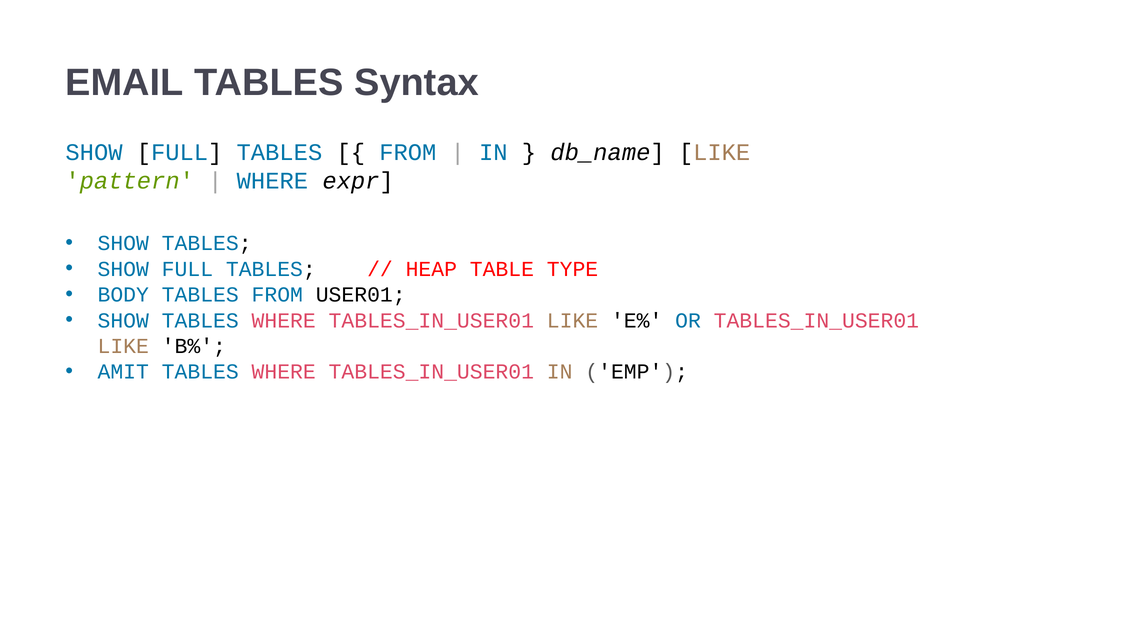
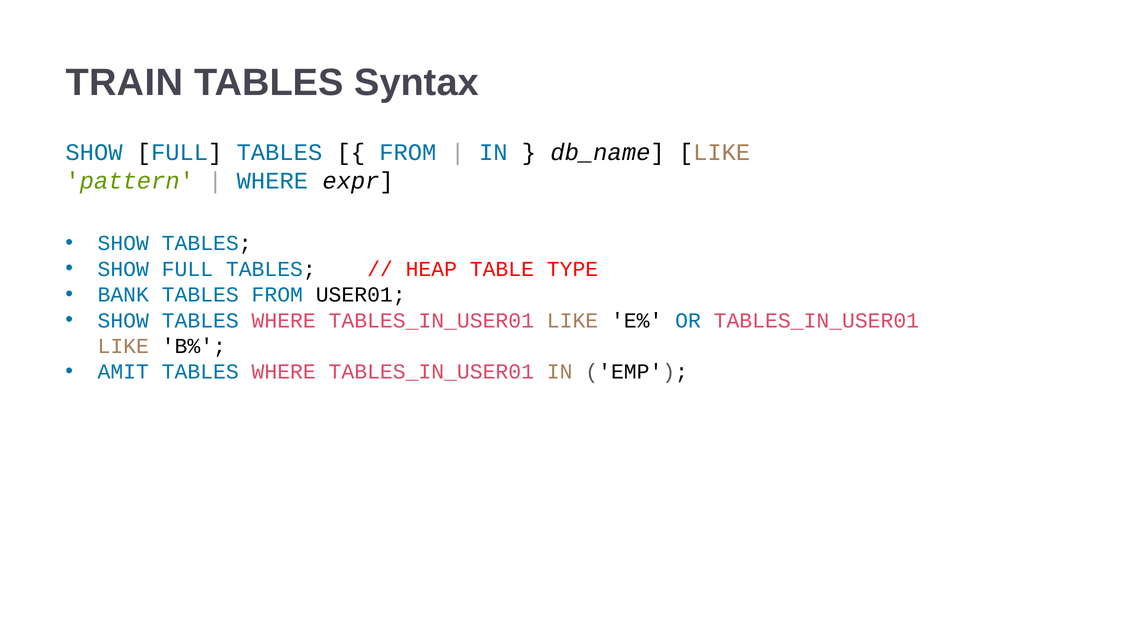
EMAIL: EMAIL -> TRAIN
BODY: BODY -> BANK
